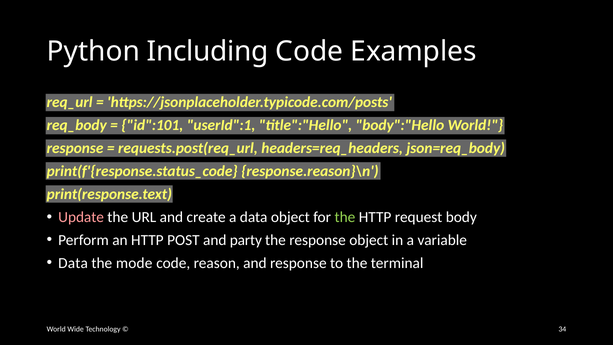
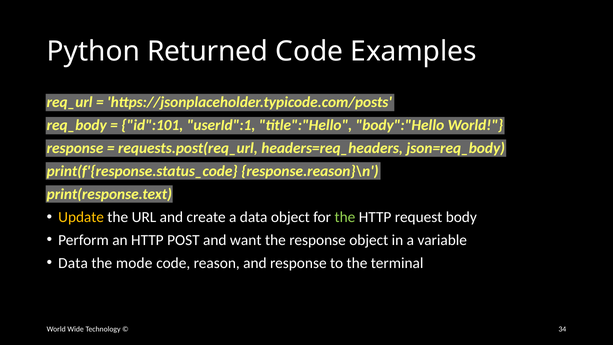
Including: Including -> Returned
Update colour: pink -> yellow
party: party -> want
